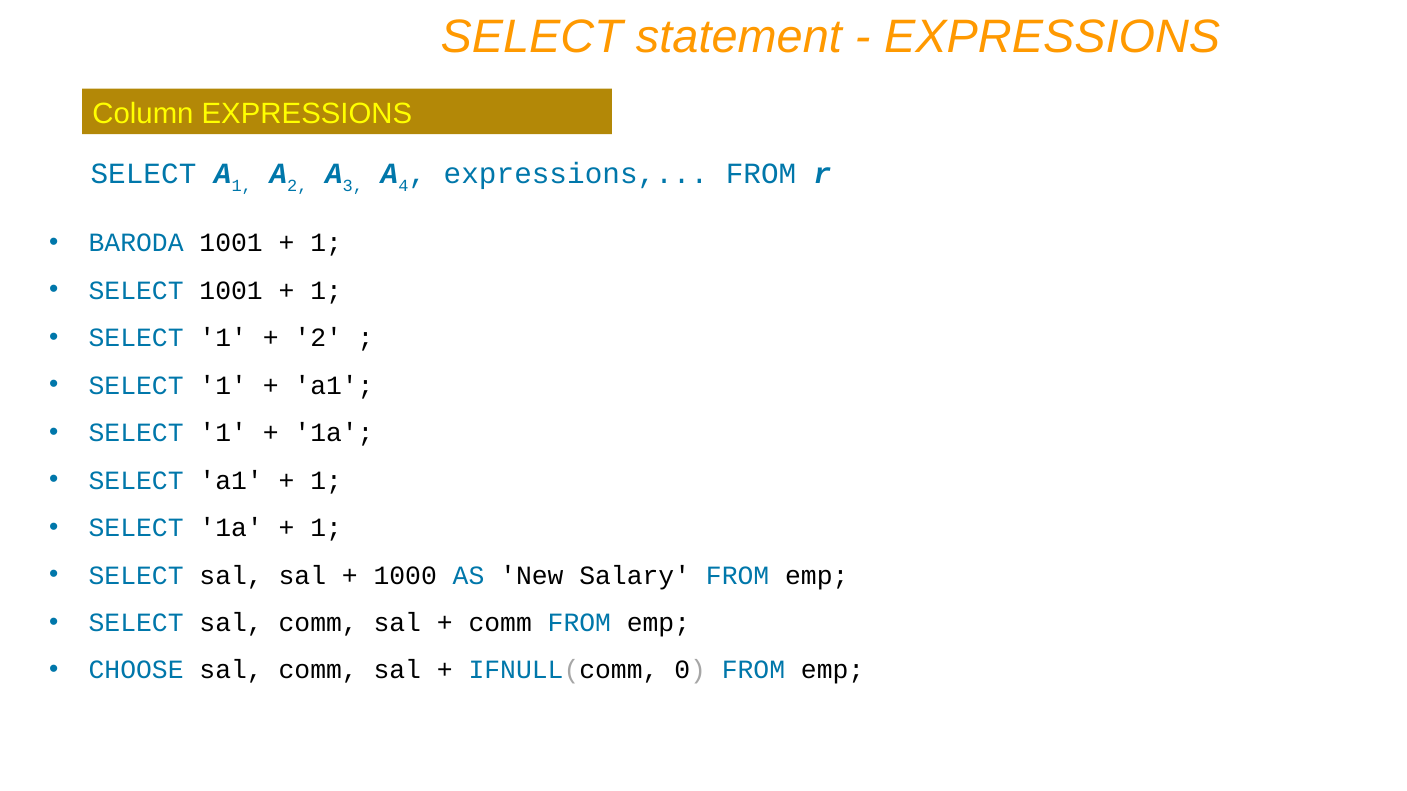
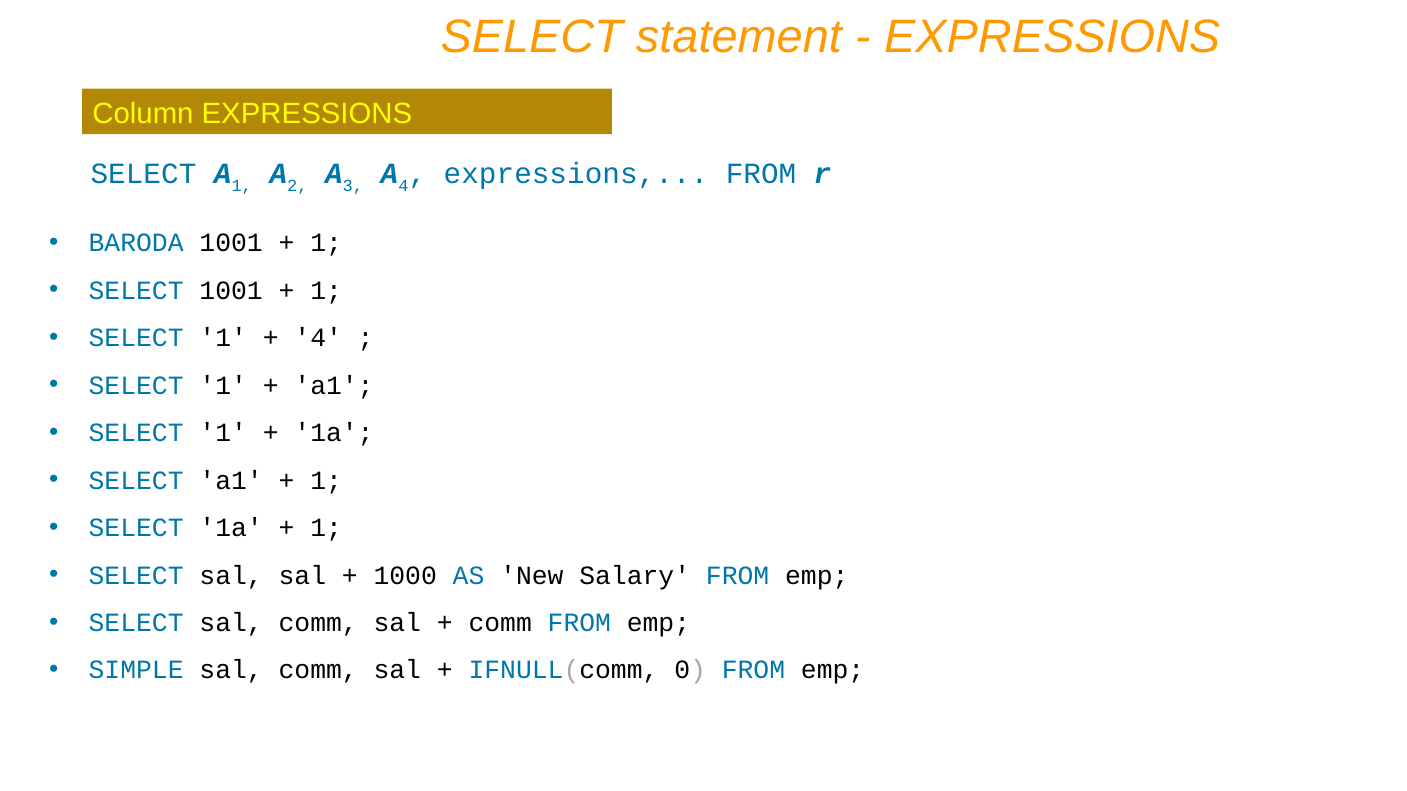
2 at (318, 338): 2 -> 4
CHOOSE: CHOOSE -> SIMPLE
